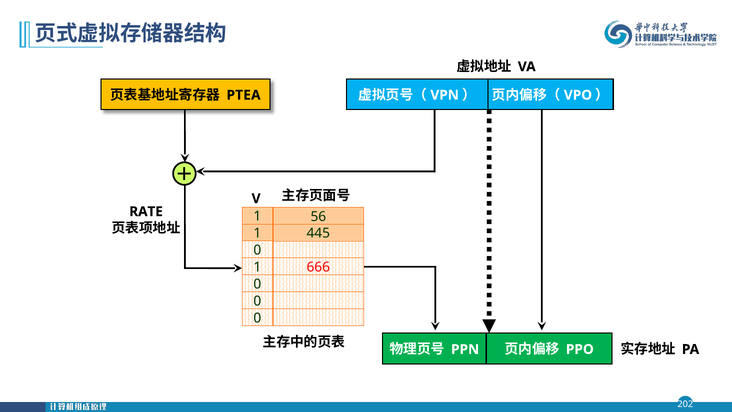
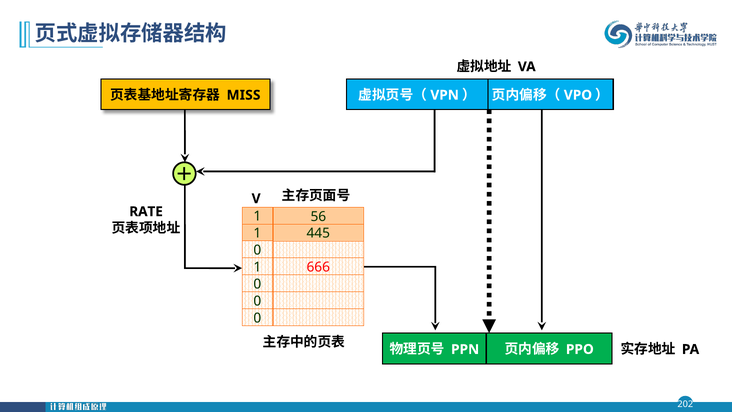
PTEA: PTEA -> MISS
